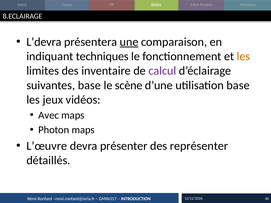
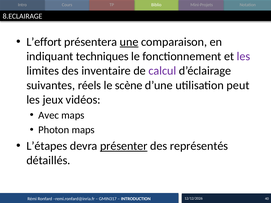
L’devra: L’devra -> L’effort
les at (243, 56) colour: orange -> purple
suivantes base: base -> réels
utilisation base: base -> peut
L’œuvre: L’œuvre -> L’étapes
présenter underline: none -> present
représenter: représenter -> représentés
